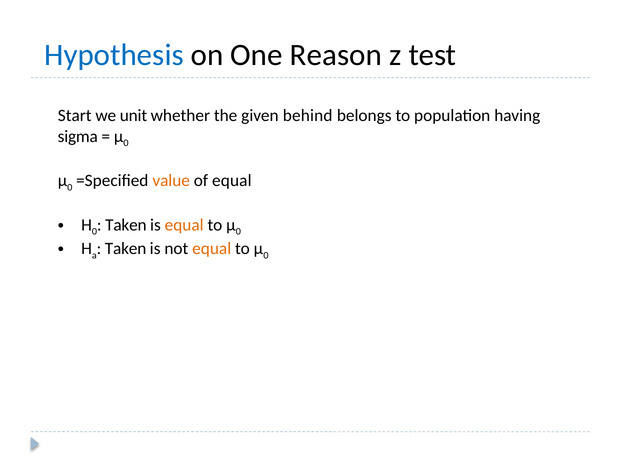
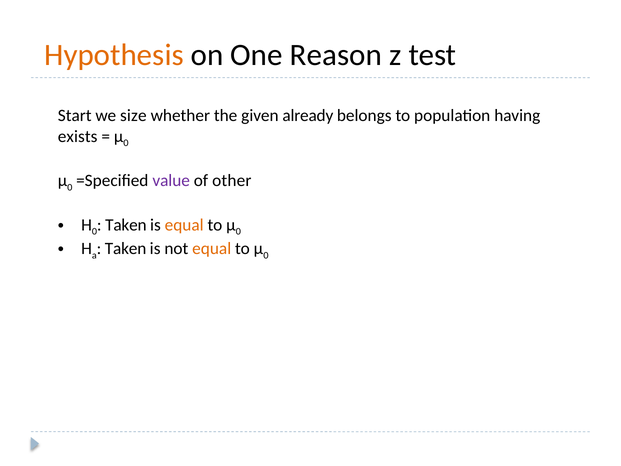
Hypothesis colour: blue -> orange
unit: unit -> size
behind: behind -> already
sigma: sigma -> exists
value colour: orange -> purple
of equal: equal -> other
